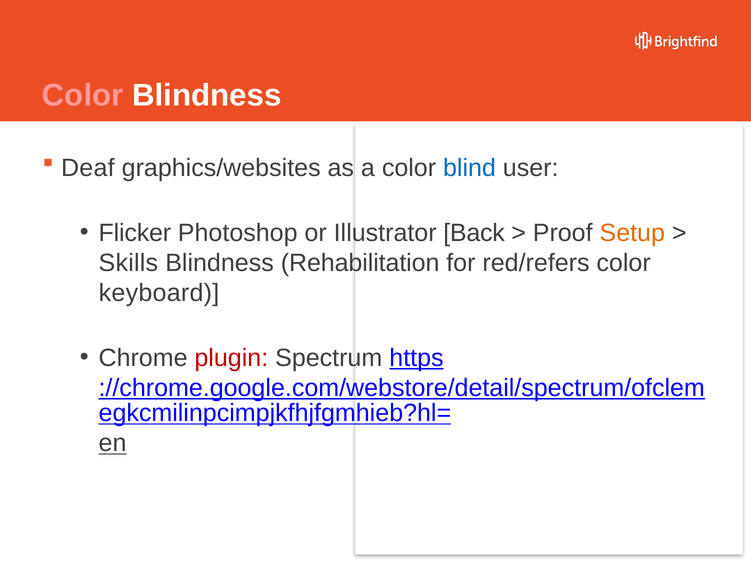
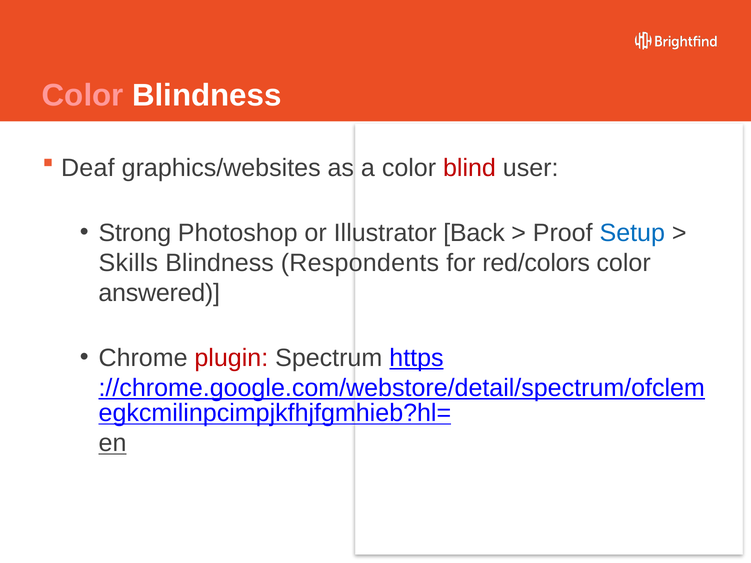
blind colour: blue -> red
Flicker: Flicker -> Strong
Setup colour: orange -> blue
Rehabilitation: Rehabilitation -> Respondents
red/refers: red/refers -> red/colors
keyboard: keyboard -> answered
